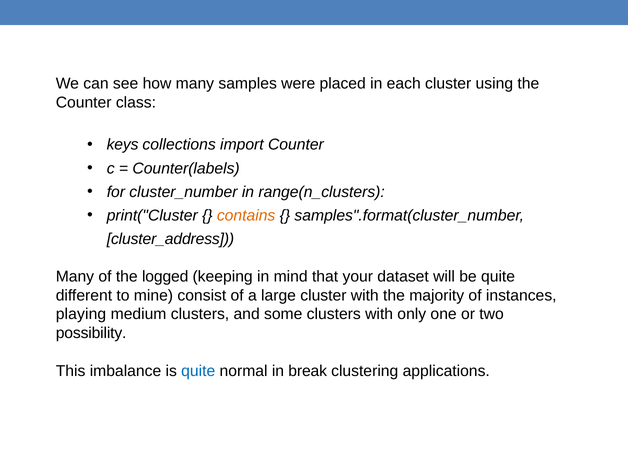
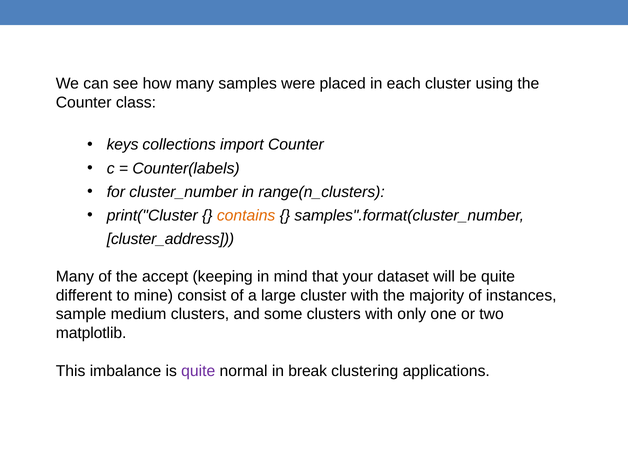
logged: logged -> accept
playing: playing -> sample
possibility: possibility -> matplotlib
quite at (198, 371) colour: blue -> purple
